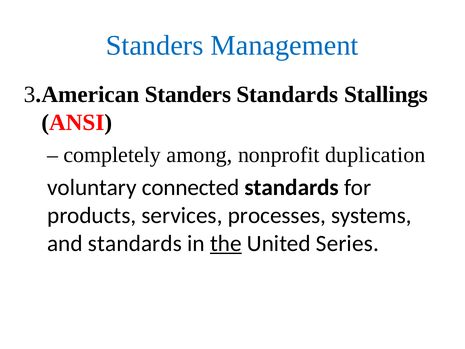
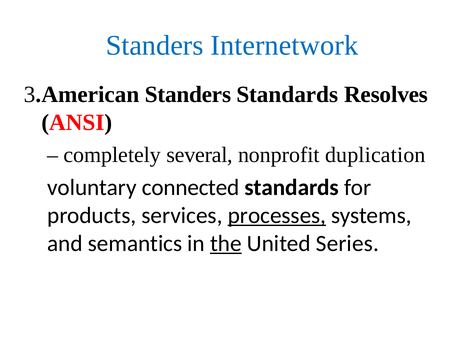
Management: Management -> Internetwork
Stallings: Stallings -> Resolves
among: among -> several
processes underline: none -> present
and standards: standards -> semantics
